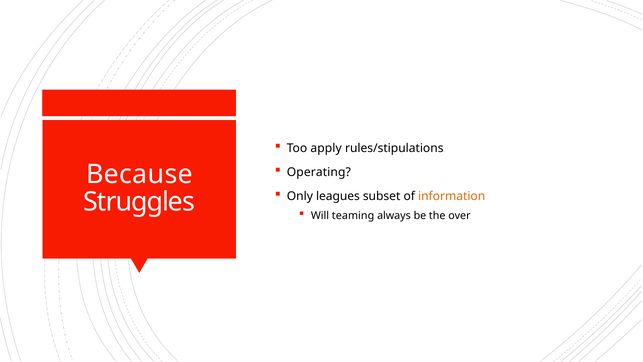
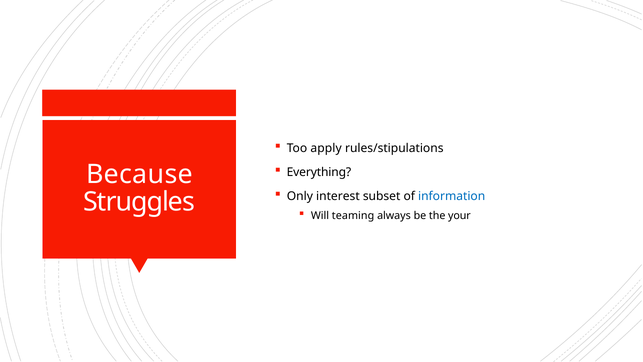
Operating: Operating -> Everything
leagues: leagues -> interest
information colour: orange -> blue
over: over -> your
